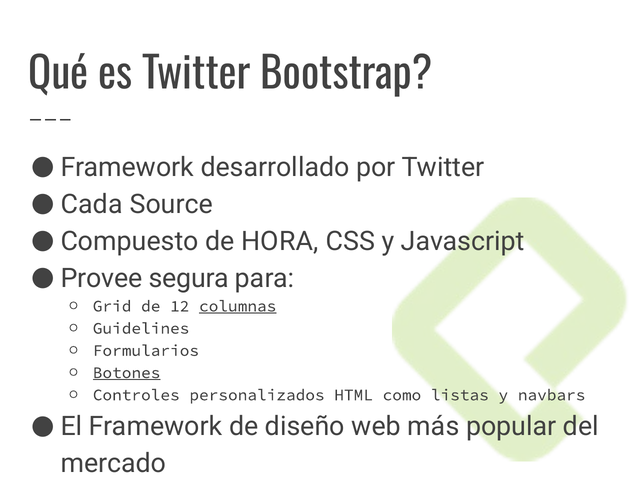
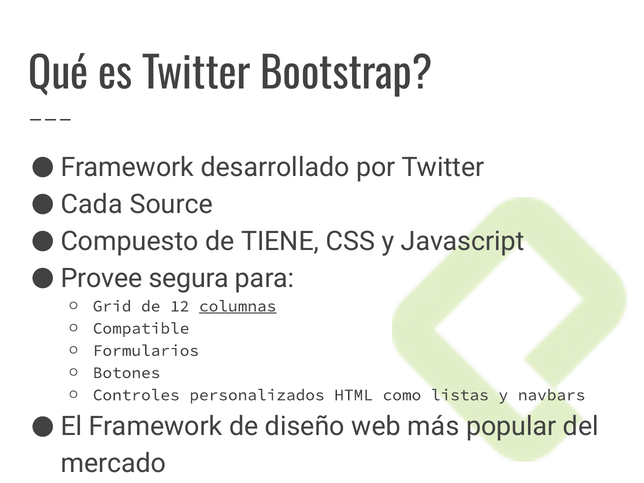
HORA: HORA -> TIENE
Guidelines: Guidelines -> Compatible
Botones underline: present -> none
